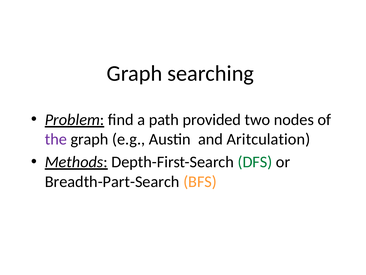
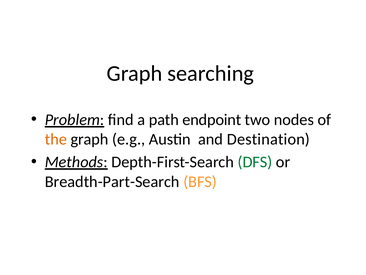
provided: provided -> endpoint
the colour: purple -> orange
Aritculation: Aritculation -> Destination
